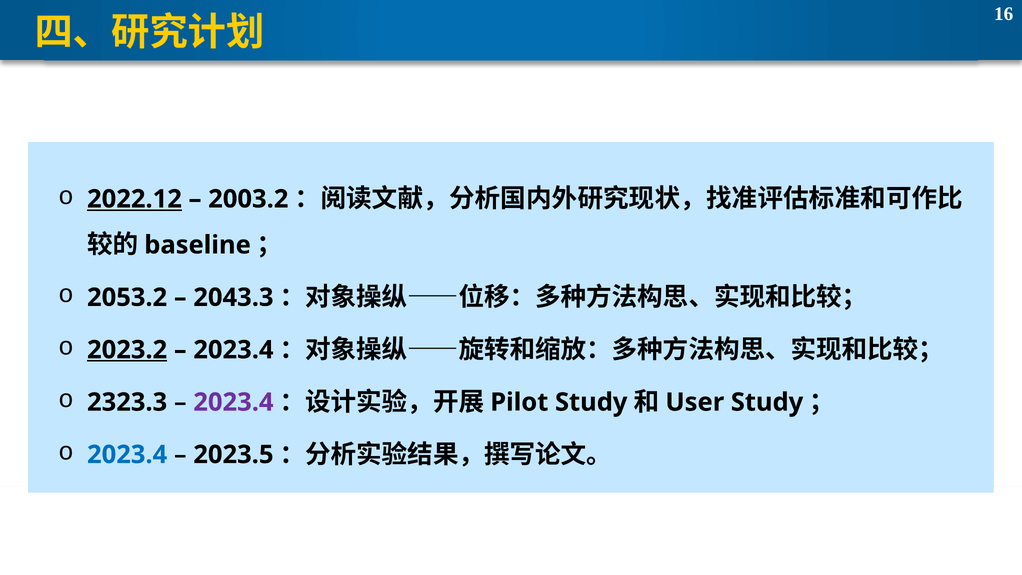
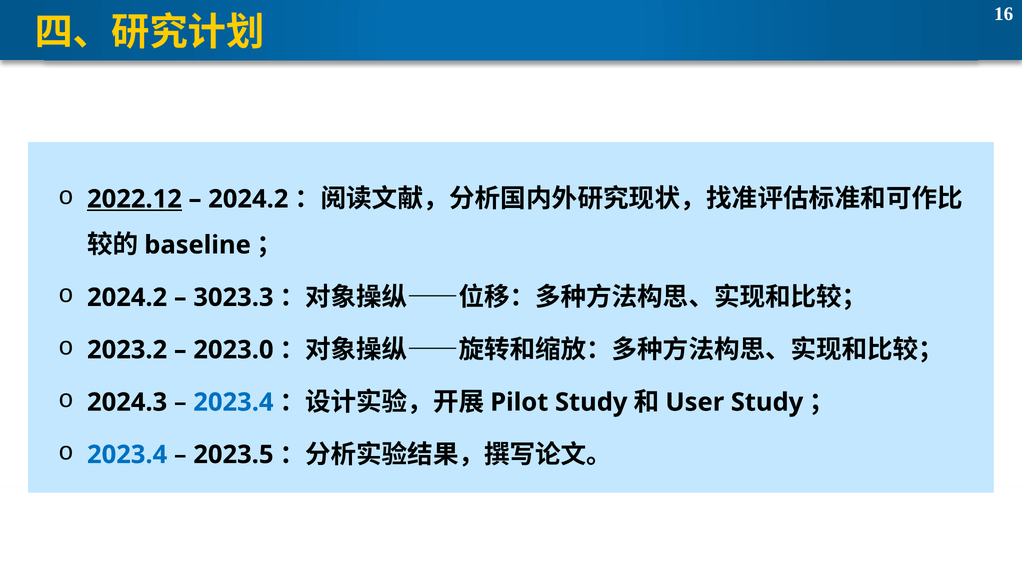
2003.2 at (248, 199): 2003.2 -> 2024.2
2053.2 at (127, 297): 2053.2 -> 2024.2
2043.3: 2043.3 -> 3023.3
2023.2 underline: present -> none
2023.4 at (233, 350): 2023.4 -> 2023.0
2323.3: 2323.3 -> 2024.3
2023.4 at (233, 402) colour: purple -> blue
